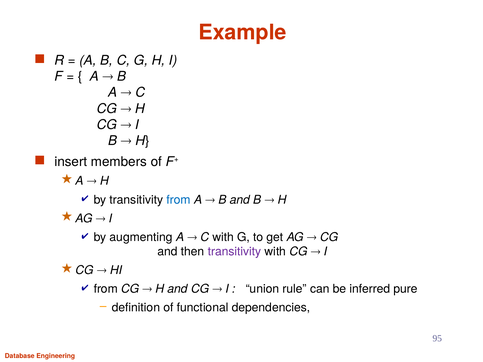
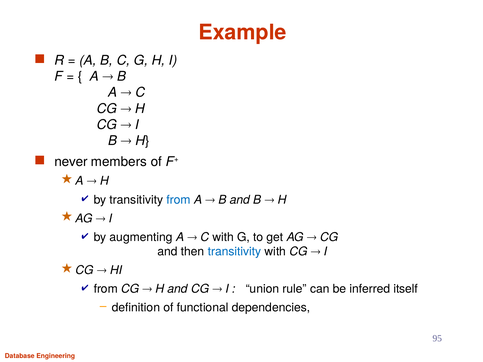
insert: insert -> never
transitivity at (234, 252) colour: purple -> blue
pure: pure -> itself
